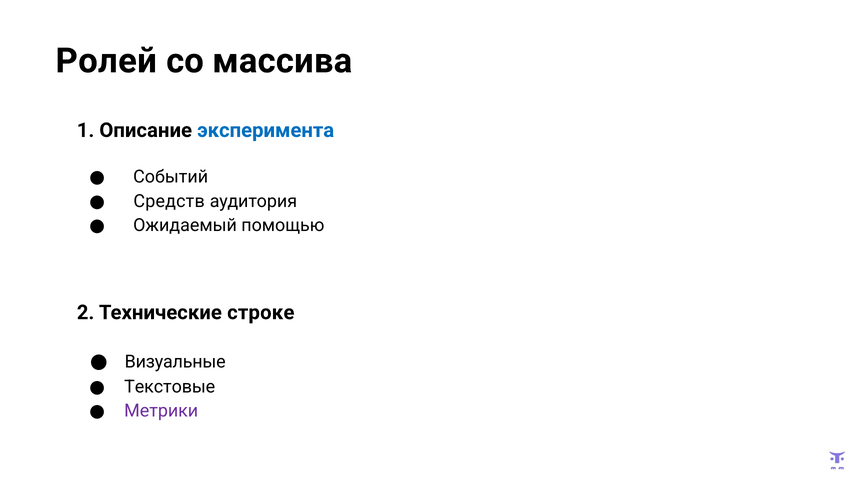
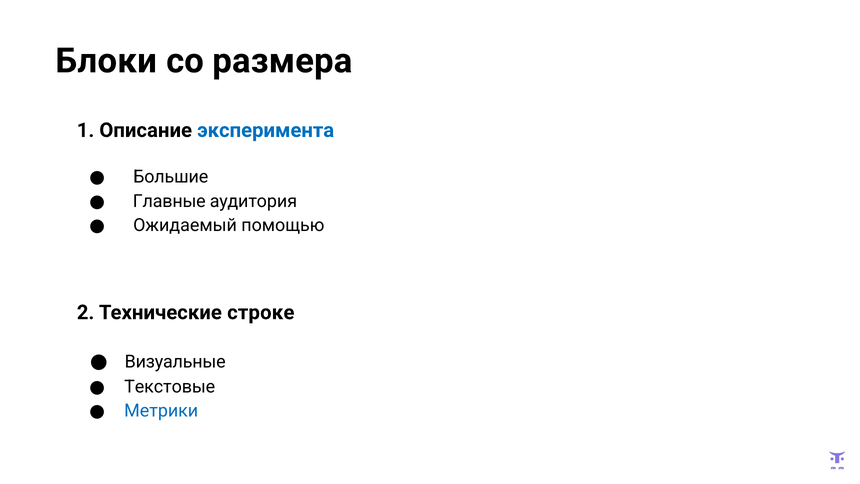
Ролей: Ролей -> Блоки
массива: массива -> размера
Событий: Событий -> Большие
Средств: Средств -> Главные
Метрики colour: purple -> blue
